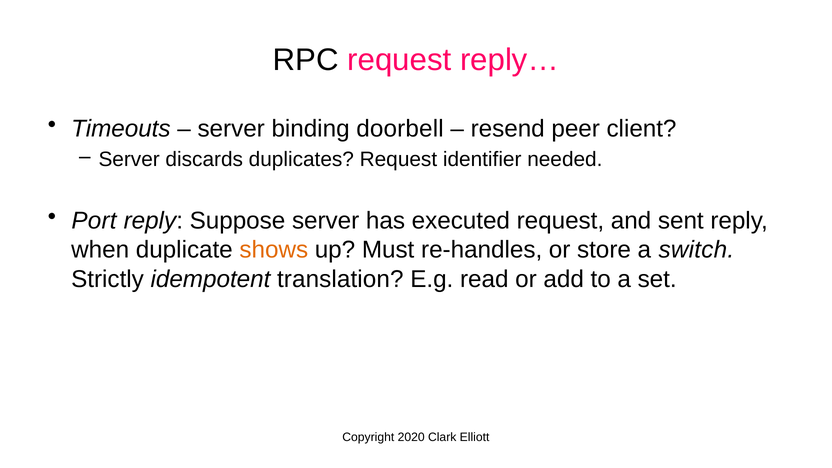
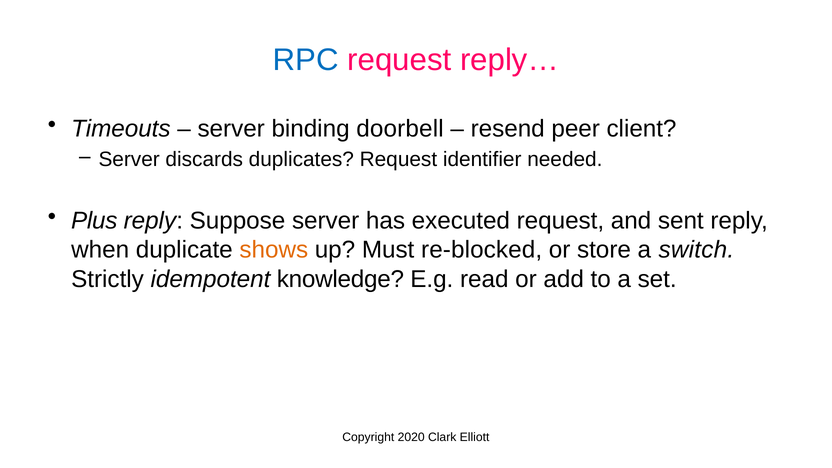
RPC colour: black -> blue
Port: Port -> Plus
re-handles: re-handles -> re-blocked
translation: translation -> knowledge
